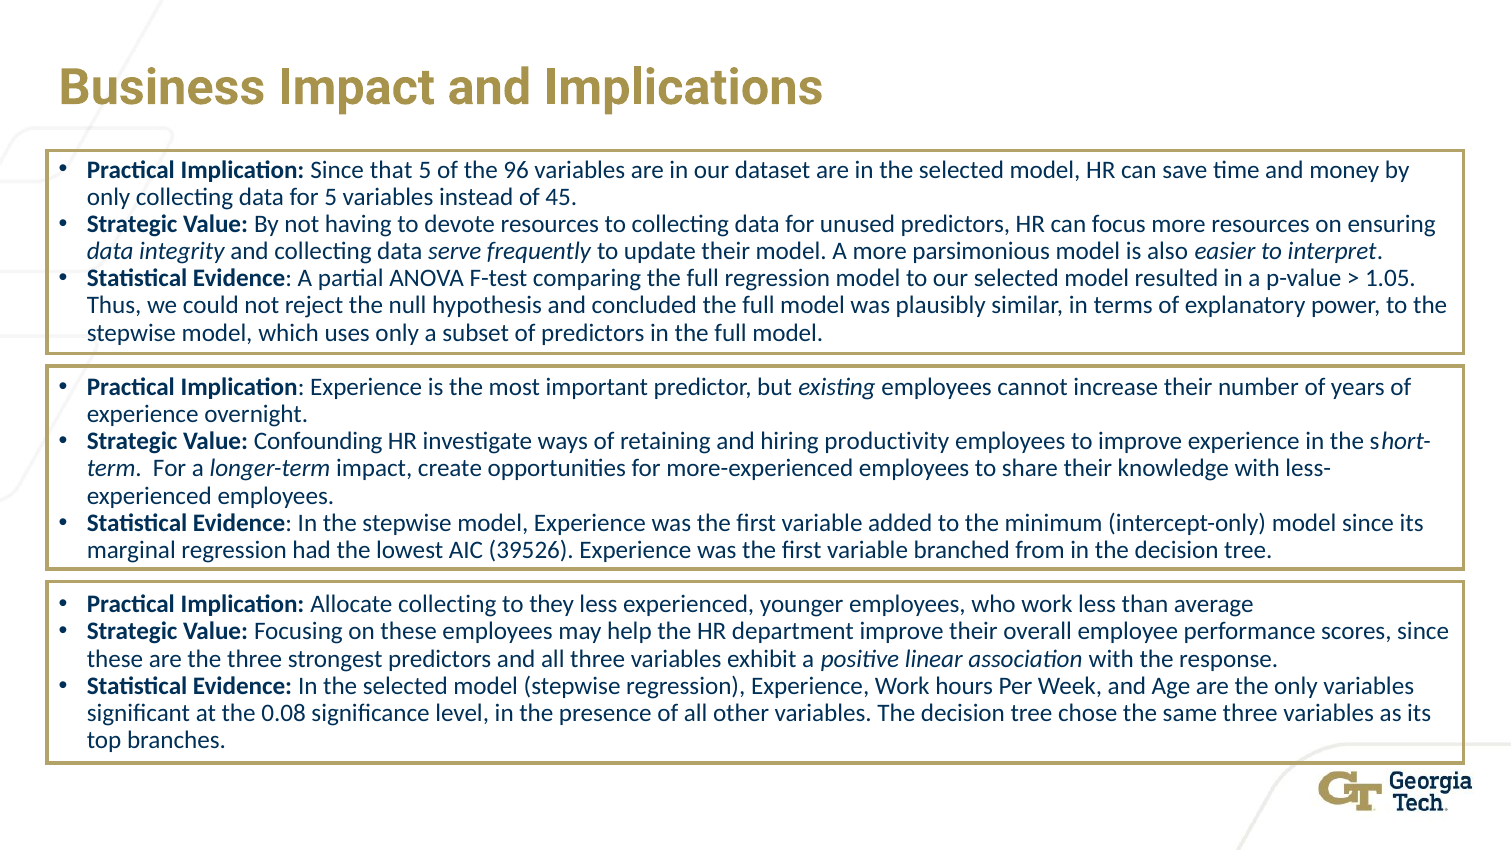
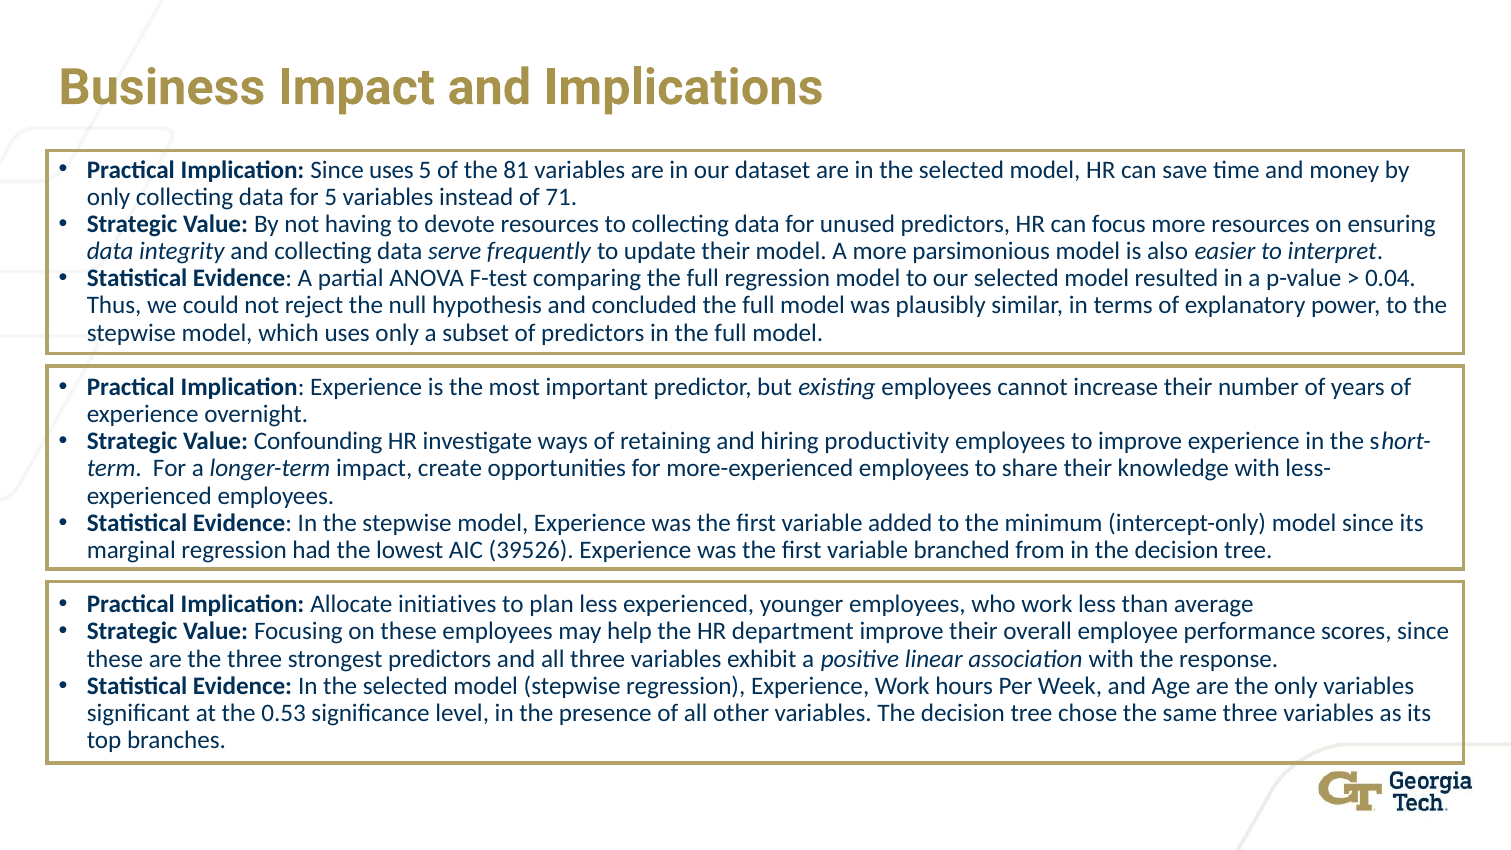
Since that: that -> uses
96: 96 -> 81
45: 45 -> 71
1.05: 1.05 -> 0.04
Allocate collecting: collecting -> initiatives
they: they -> plan
0.08: 0.08 -> 0.53
